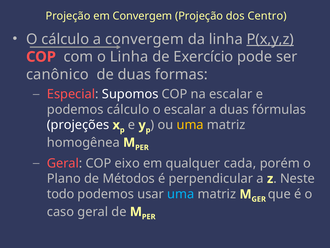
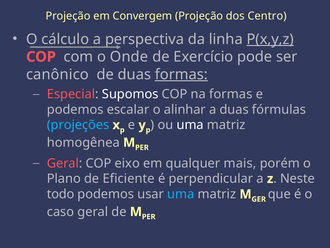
convergem at (144, 39): convergem -> perspectiva
o Linha: Linha -> Onde
formas at (181, 74) underline: none -> present
na escalar: escalar -> formas
podemos cálculo: cálculo -> escalar
o escalar: escalar -> alinhar
projeções colour: white -> light blue
uma at (190, 125) colour: yellow -> white
cada: cada -> mais
Métodos: Métodos -> Eficiente
